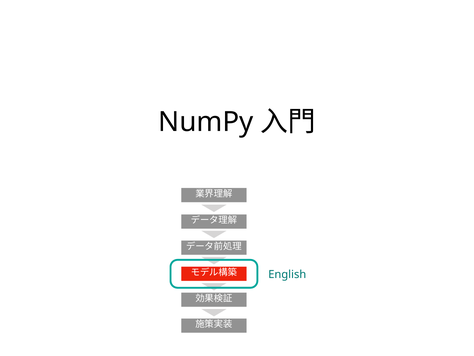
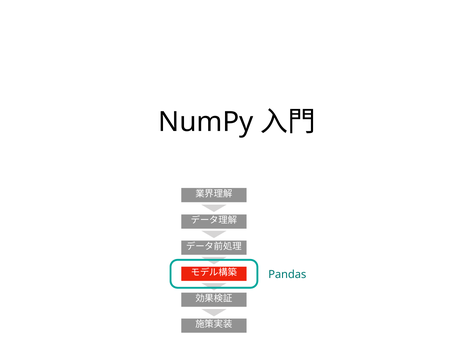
English: English -> Pandas
